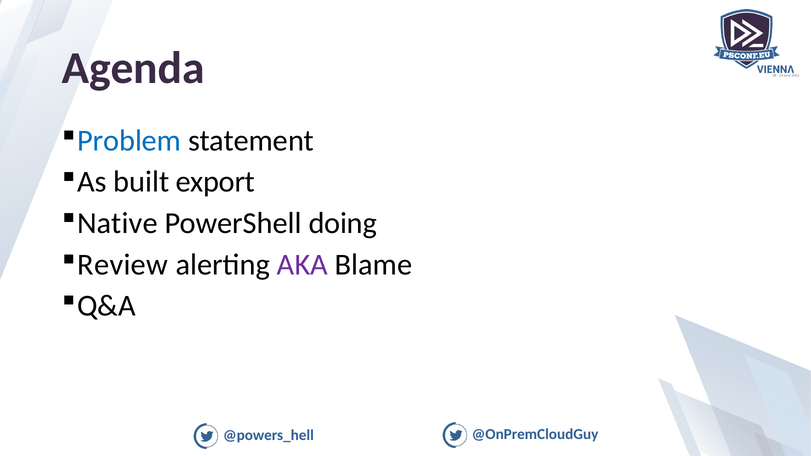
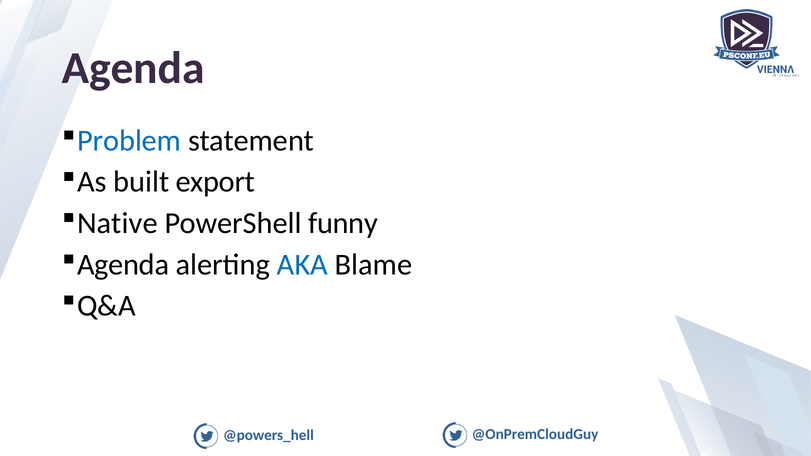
doing: doing -> funny
Review at (123, 265): Review -> Agenda
AKA colour: purple -> blue
